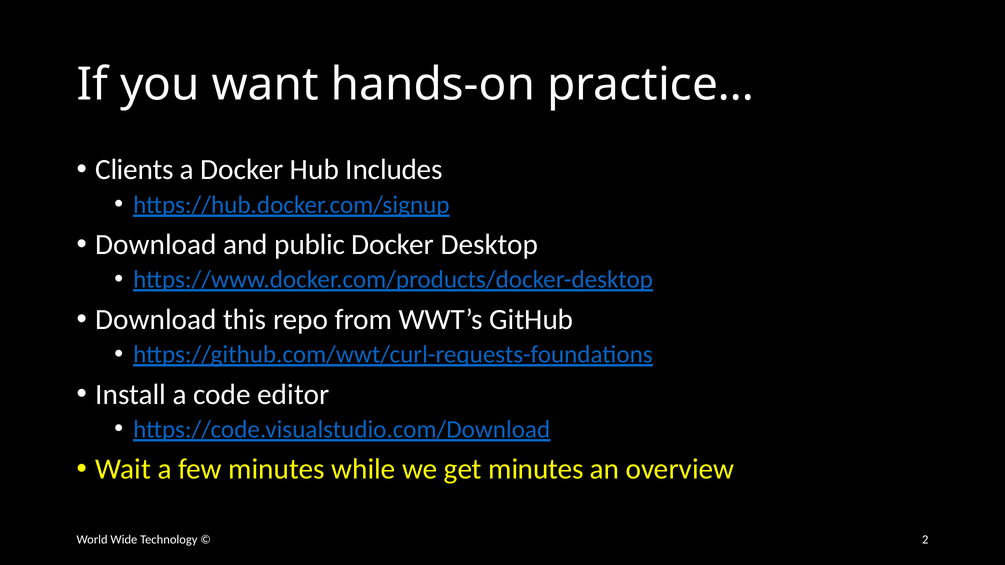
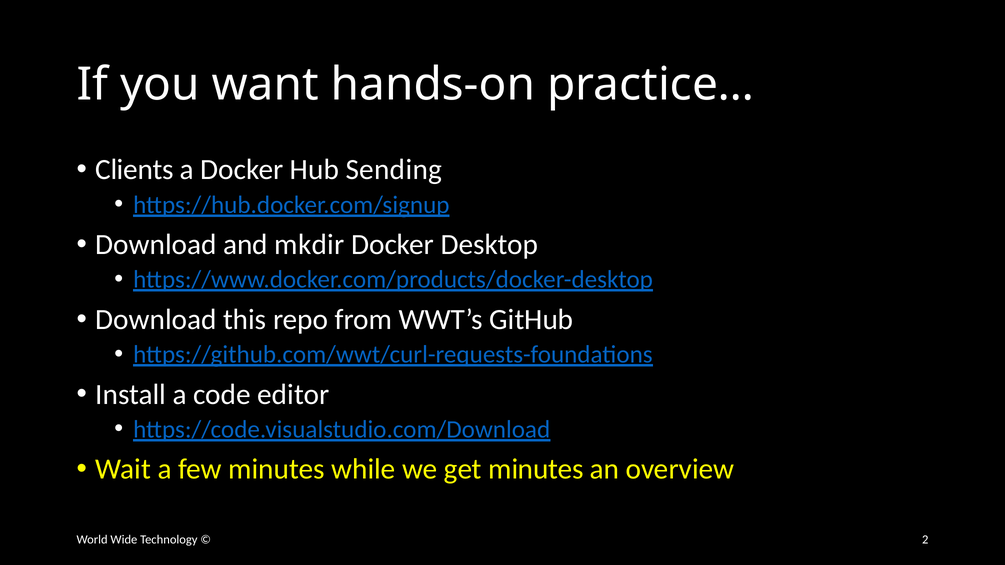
Includes: Includes -> Sending
public: public -> mkdir
